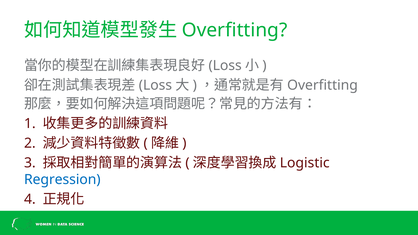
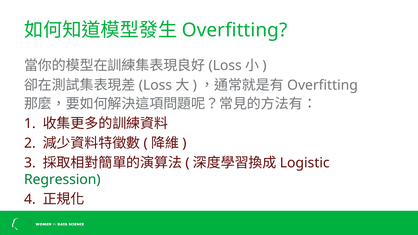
Regression colour: blue -> green
